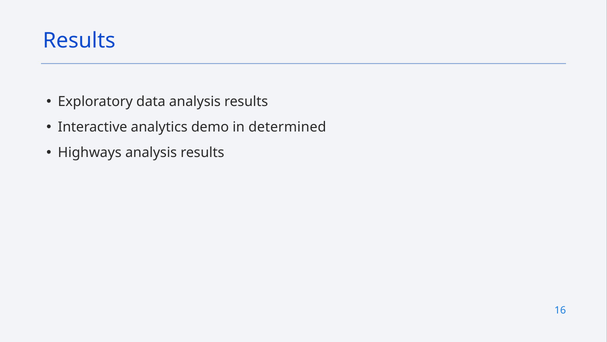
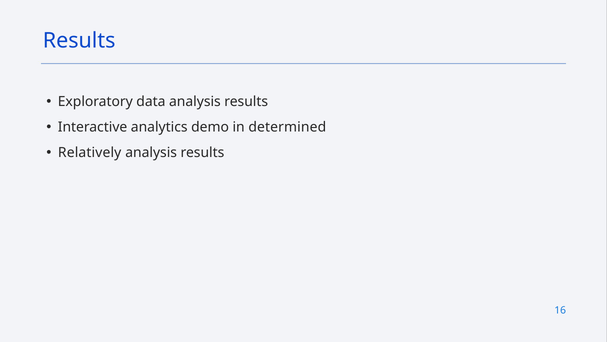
Highways: Highways -> Relatively
